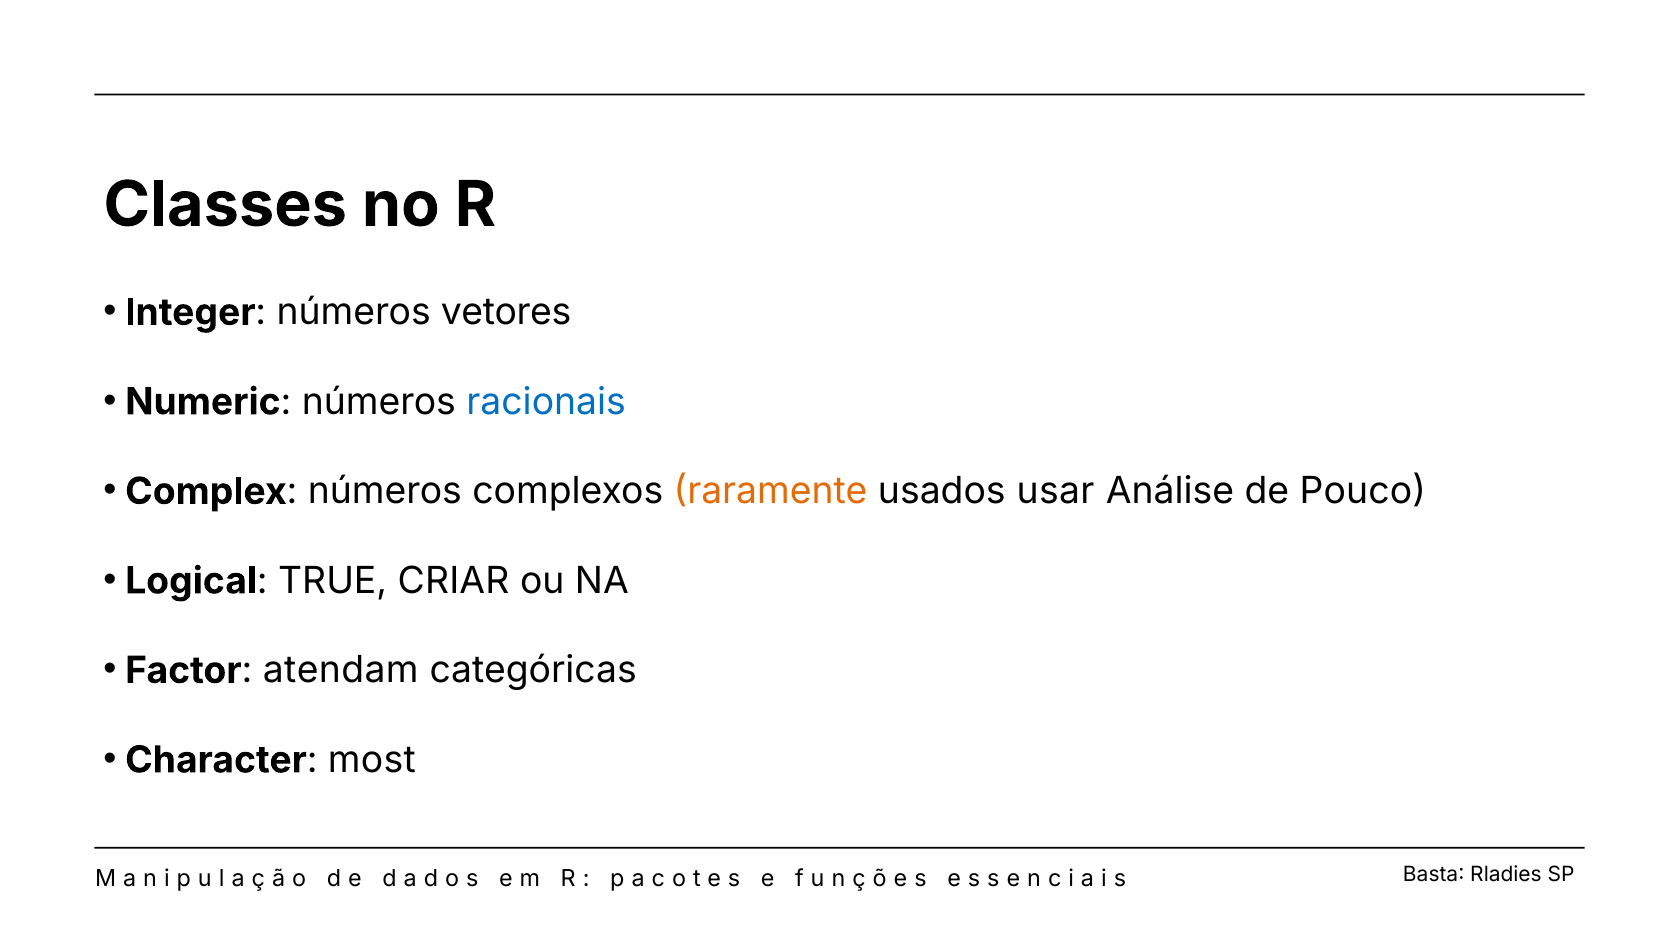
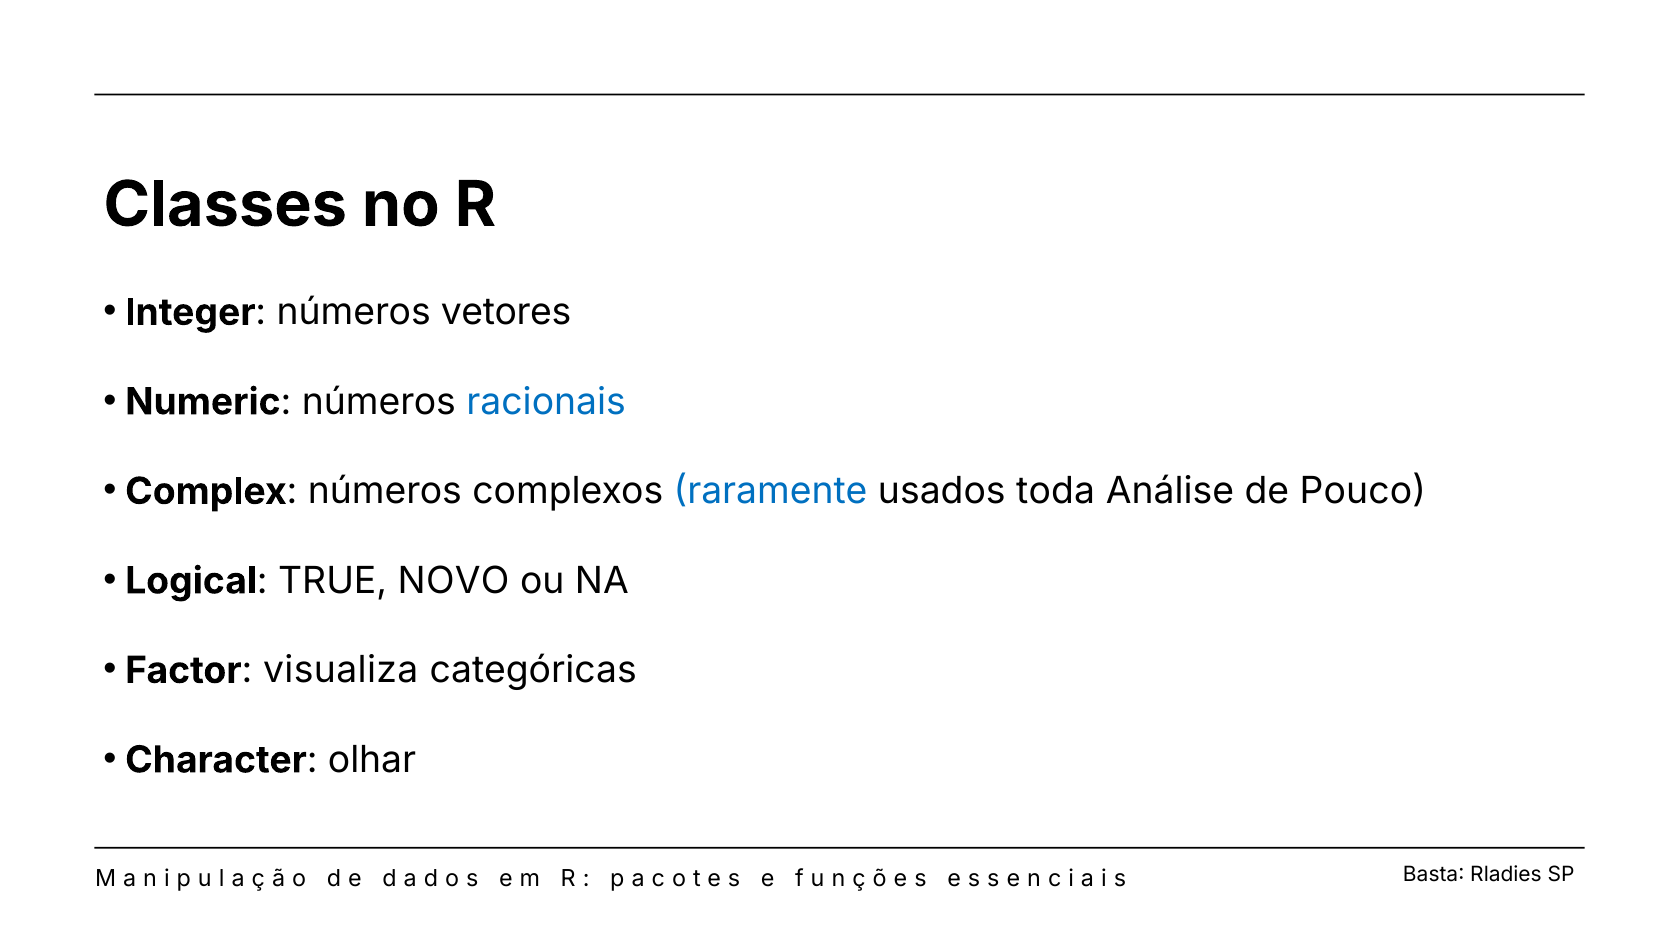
raramente colour: orange -> blue
usar: usar -> toda
CRIAR: CRIAR -> NOVO
atendam: atendam -> visualiza
most: most -> olhar
